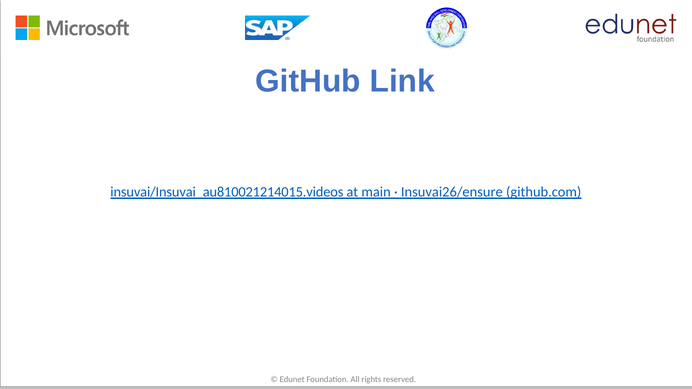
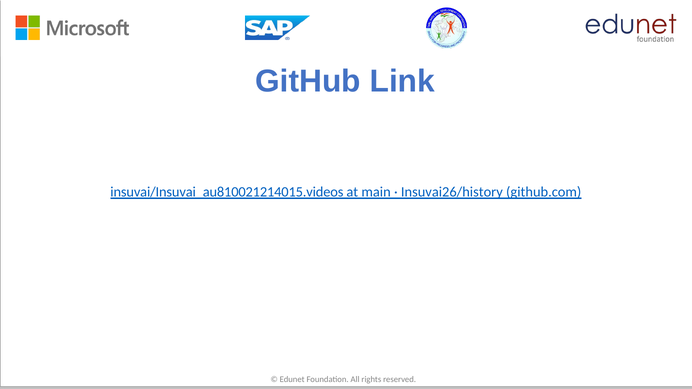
Insuvai26/ensure: Insuvai26/ensure -> Insuvai26/history
